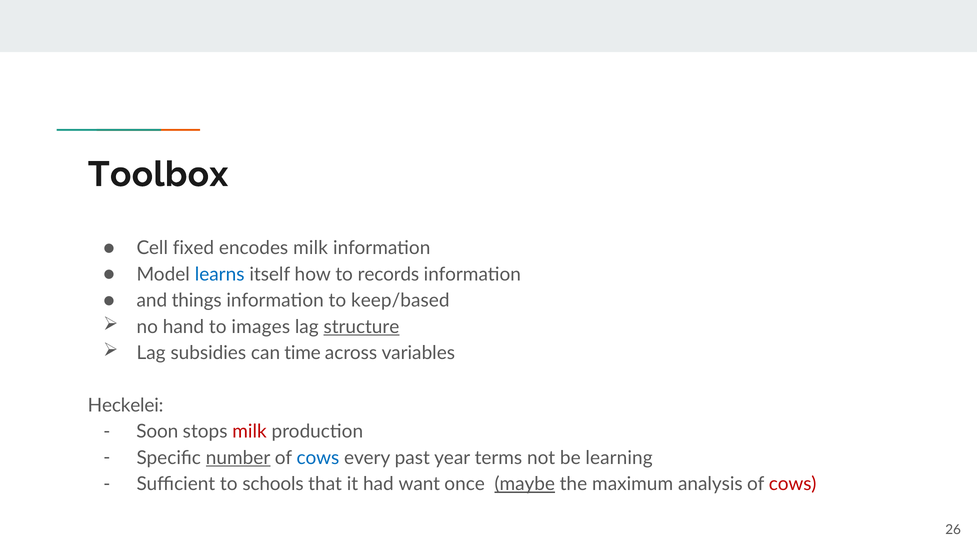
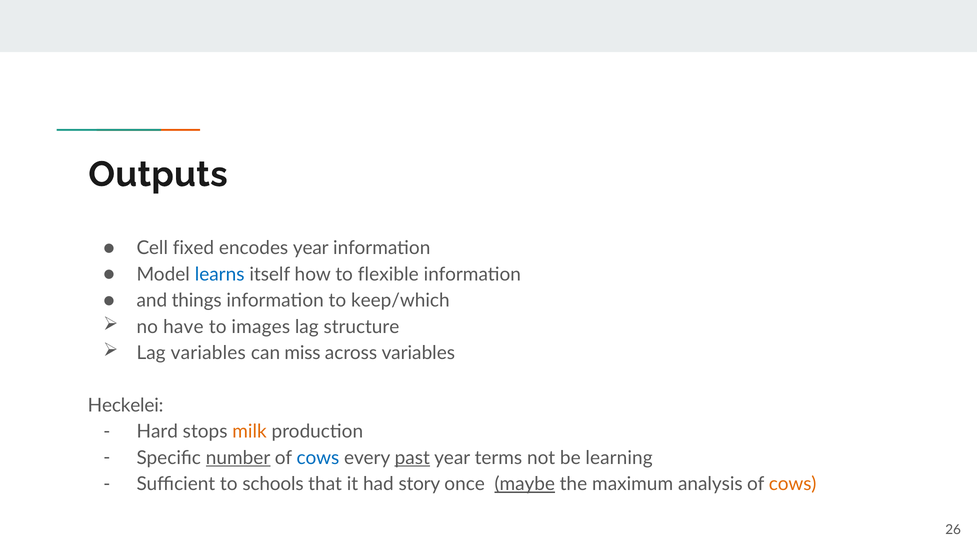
Toolbox: Toolbox -> Outputs
encodes milk: milk -> year
records: records -> flexible
keep/based: keep/based -> keep/which
hand: hand -> have
structure underline: present -> none
Lag subsidies: subsidies -> variables
time: time -> miss
Soon: Soon -> Hard
milk at (250, 431) colour: red -> orange
past underline: none -> present
want: want -> story
cows at (793, 484) colour: red -> orange
